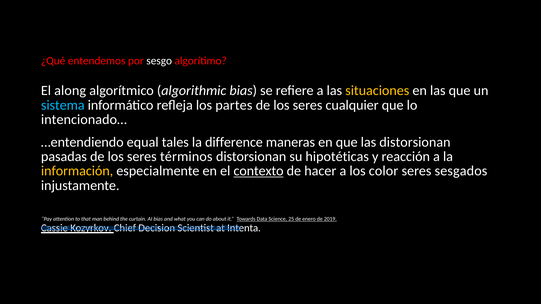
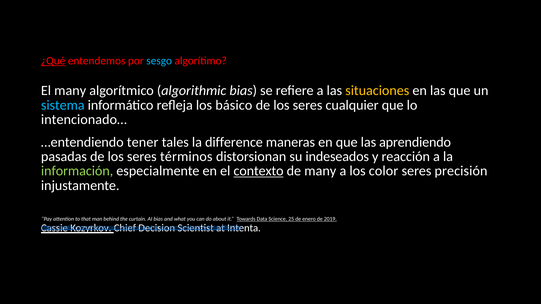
¿Qué underline: none -> present
sesgo colour: white -> light blue
El along: along -> many
partes: partes -> básico
equal: equal -> tener
las distorsionan: distorsionan -> aprendiendo
hipotéticas: hipotéticas -> indeseados
información colour: yellow -> light green
de hacer: hacer -> many
sesgados: sesgados -> precisión
